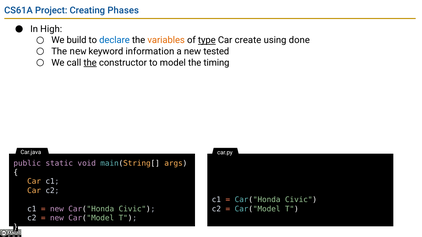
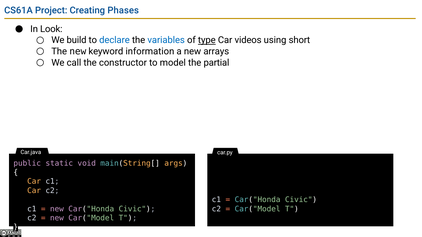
High: High -> Look
variables colour: orange -> blue
create: create -> videos
done: done -> short
tested: tested -> arrays
the at (90, 63) underline: present -> none
timing: timing -> partial
